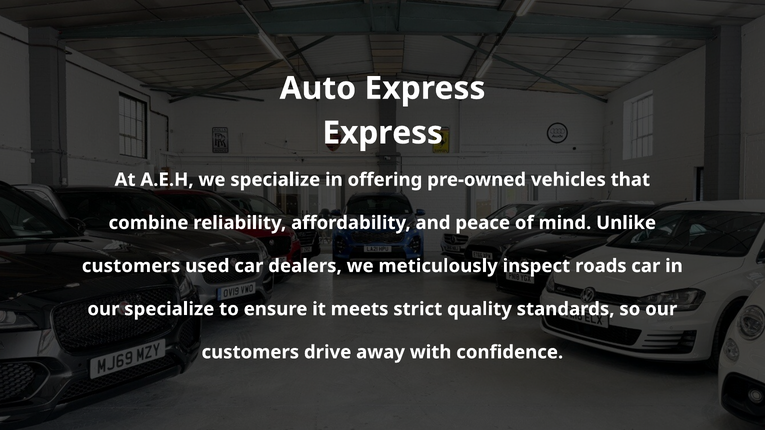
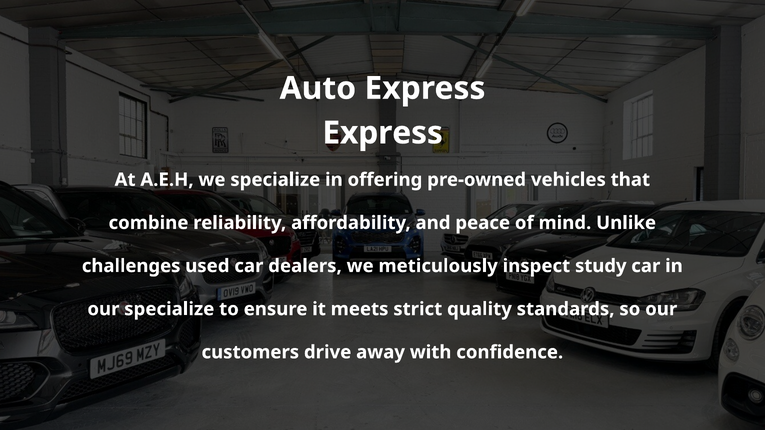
customers at (131, 266): customers -> challenges
roads: roads -> study
